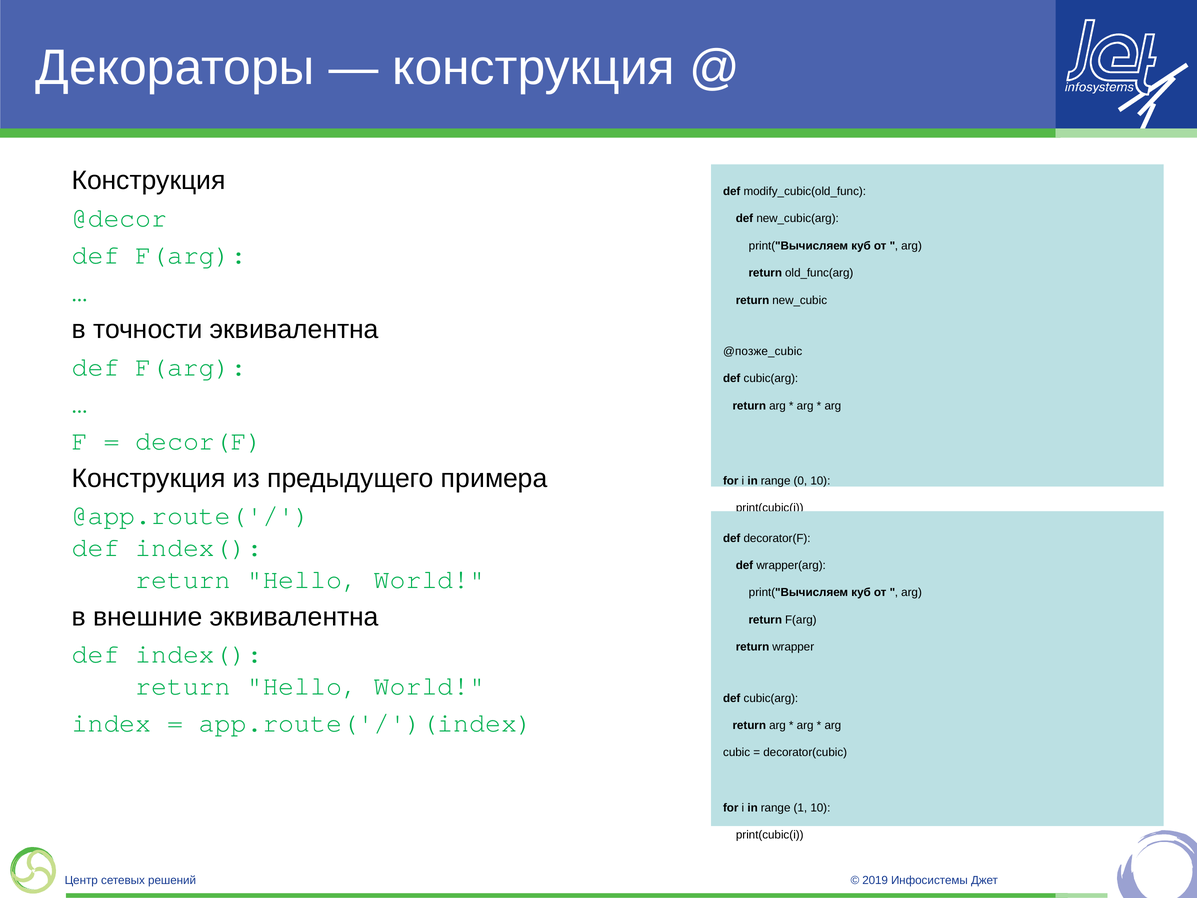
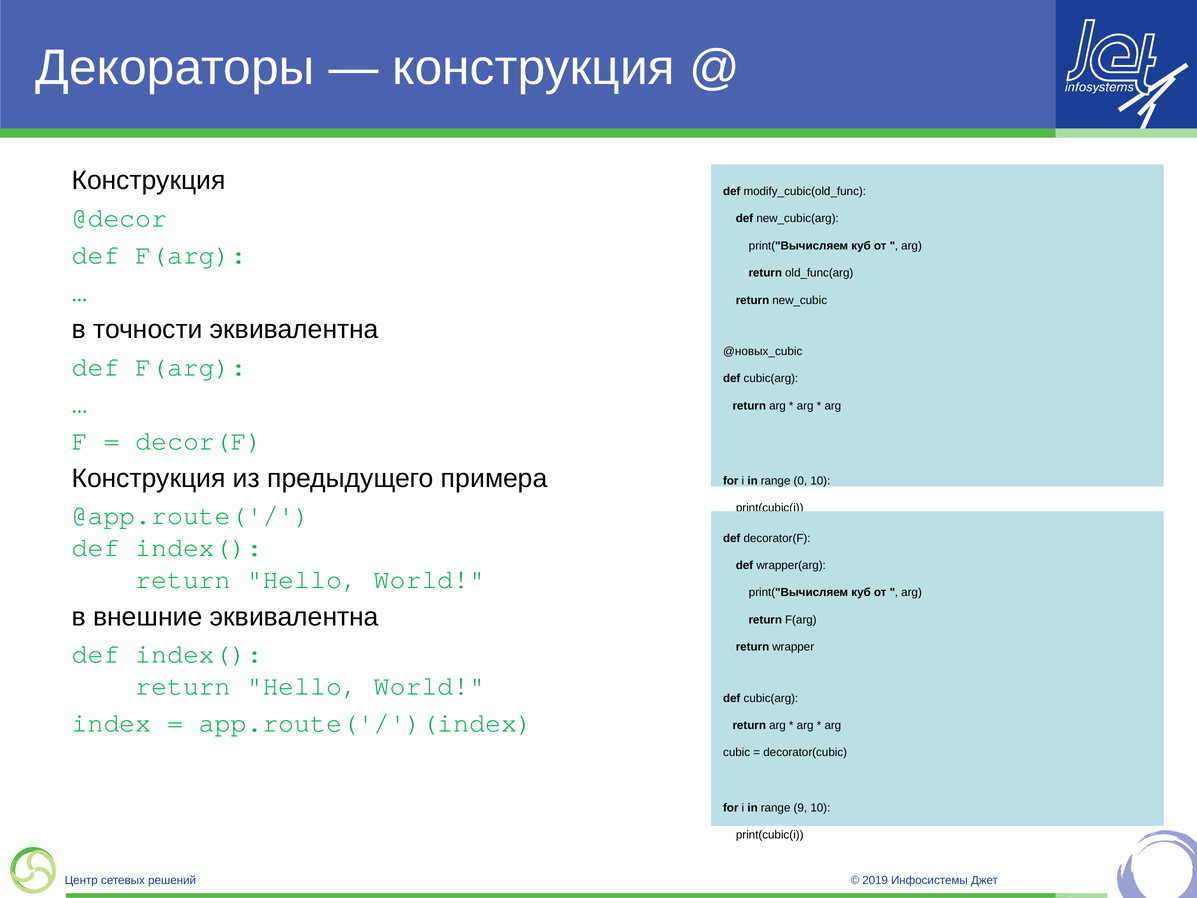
@позже_cubic: @позже_cubic -> @новых_cubic
1: 1 -> 9
